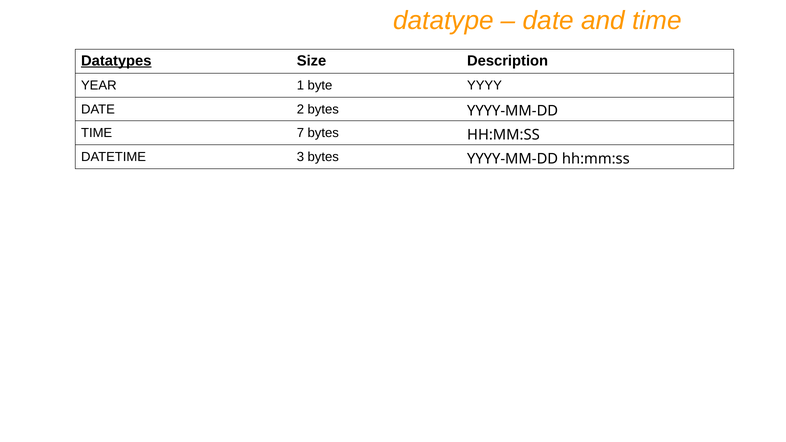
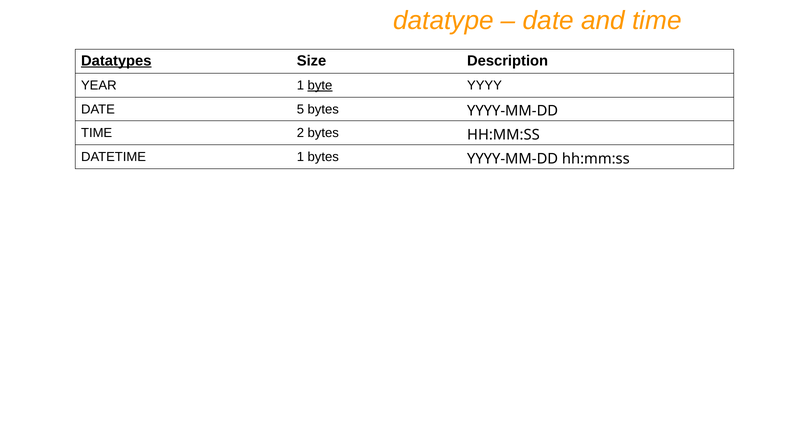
byte underline: none -> present
2: 2 -> 5
7: 7 -> 2
DATETIME 3: 3 -> 1
